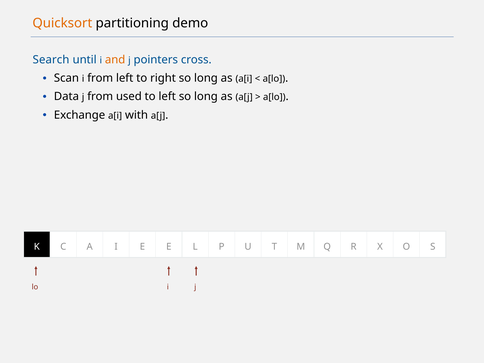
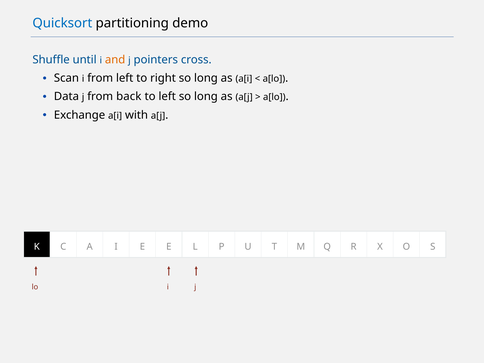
Quicksort colour: orange -> blue
Search: Search -> Shuffle
used: used -> back
